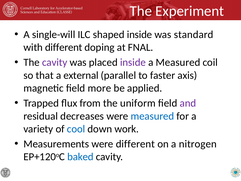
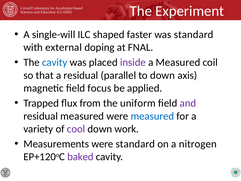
shaped inside: inside -> faster
with different: different -> external
cavity at (55, 62) colour: purple -> blue
a external: external -> residual
to faster: faster -> down
more: more -> focus
residual decreases: decreases -> measured
cool colour: blue -> purple
were different: different -> standard
baked colour: blue -> purple
